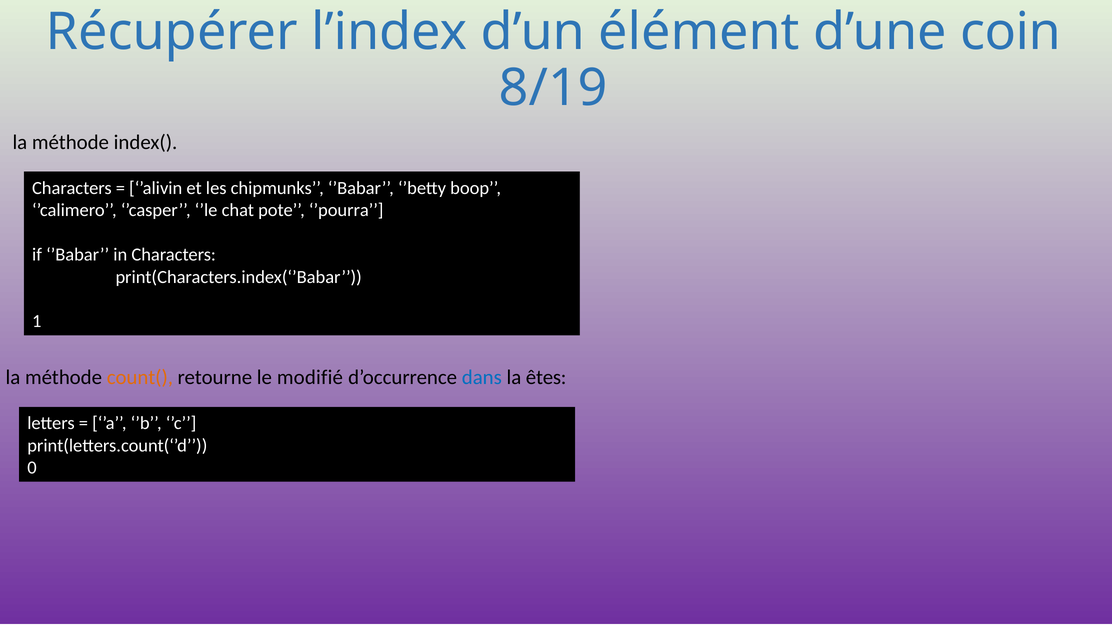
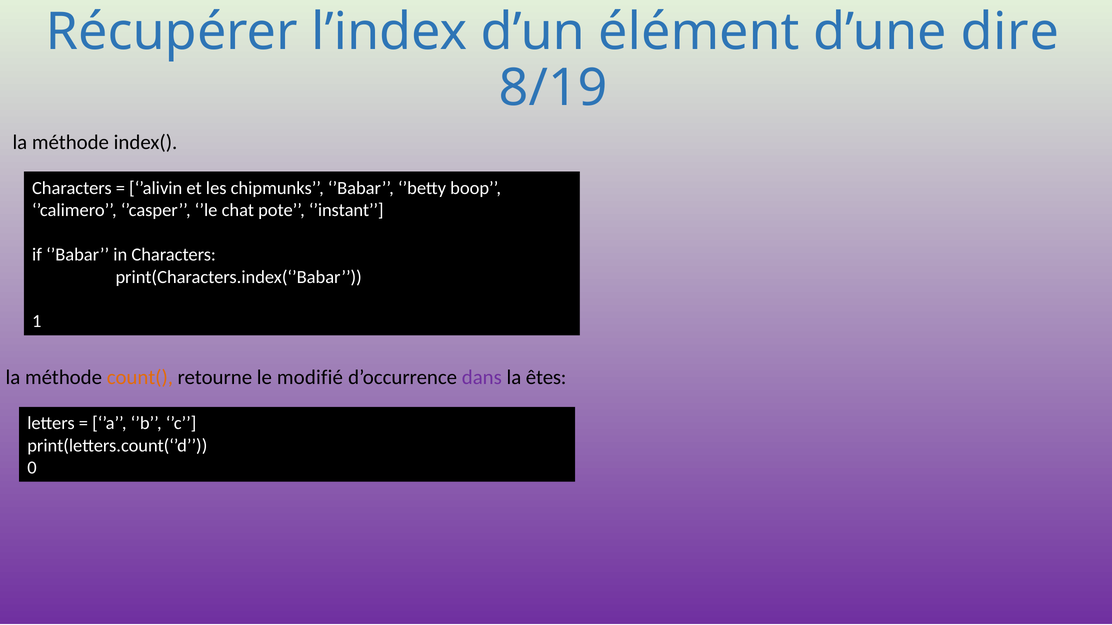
coin: coin -> dire
’pourra: ’pourra -> ’instant
dans colour: blue -> purple
